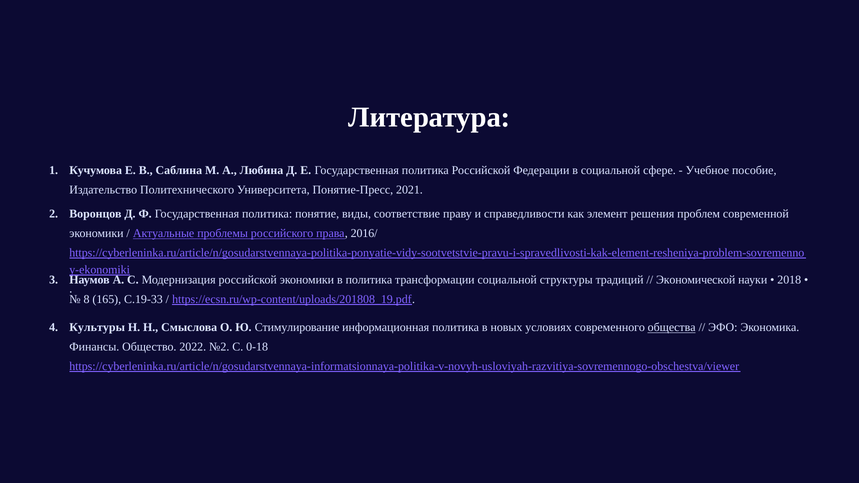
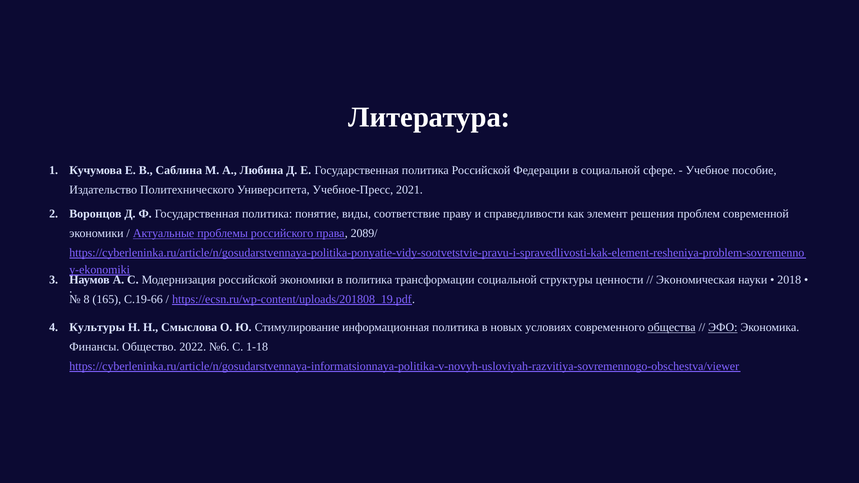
Понятие-Пресс: Понятие-Пресс -> Учебное-Пресс
2016/: 2016/ -> 2089/
традиций: традиций -> ценности
Экономической: Экономической -> Экономическая
С.19-33: С.19-33 -> С.19-66
ЭФО underline: none -> present
№2: №2 -> №6
0-18: 0-18 -> 1-18
